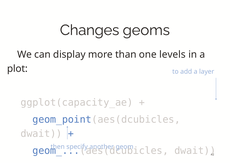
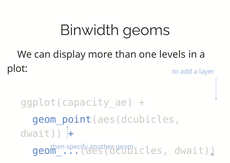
Changes: Changes -> Binwidth
